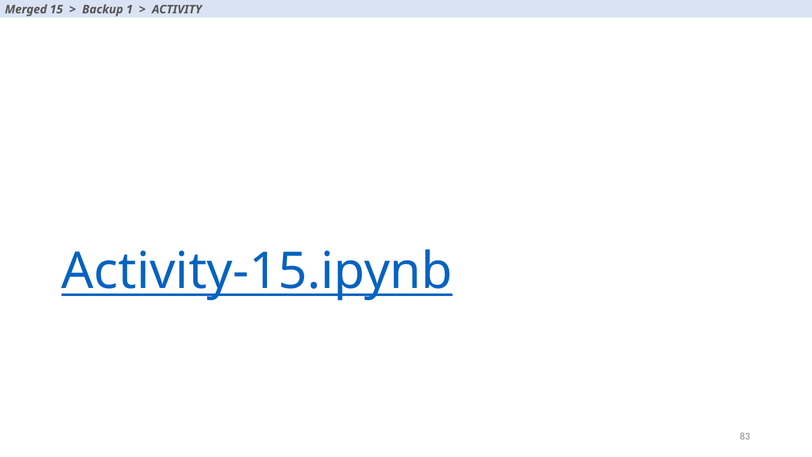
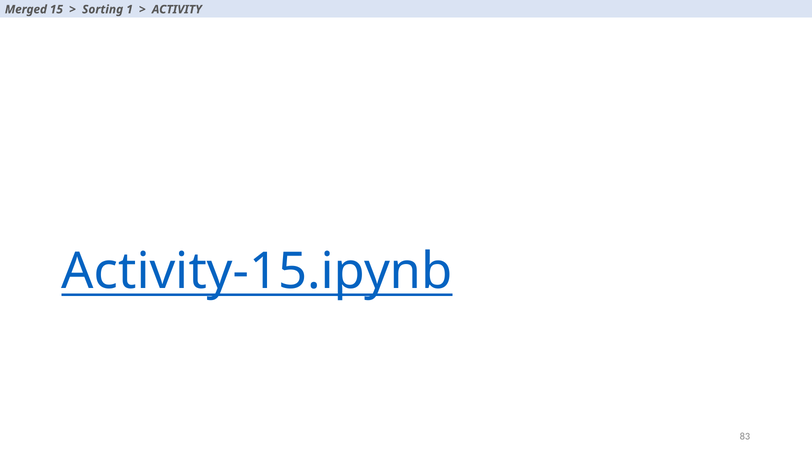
Backup: Backup -> Sorting
